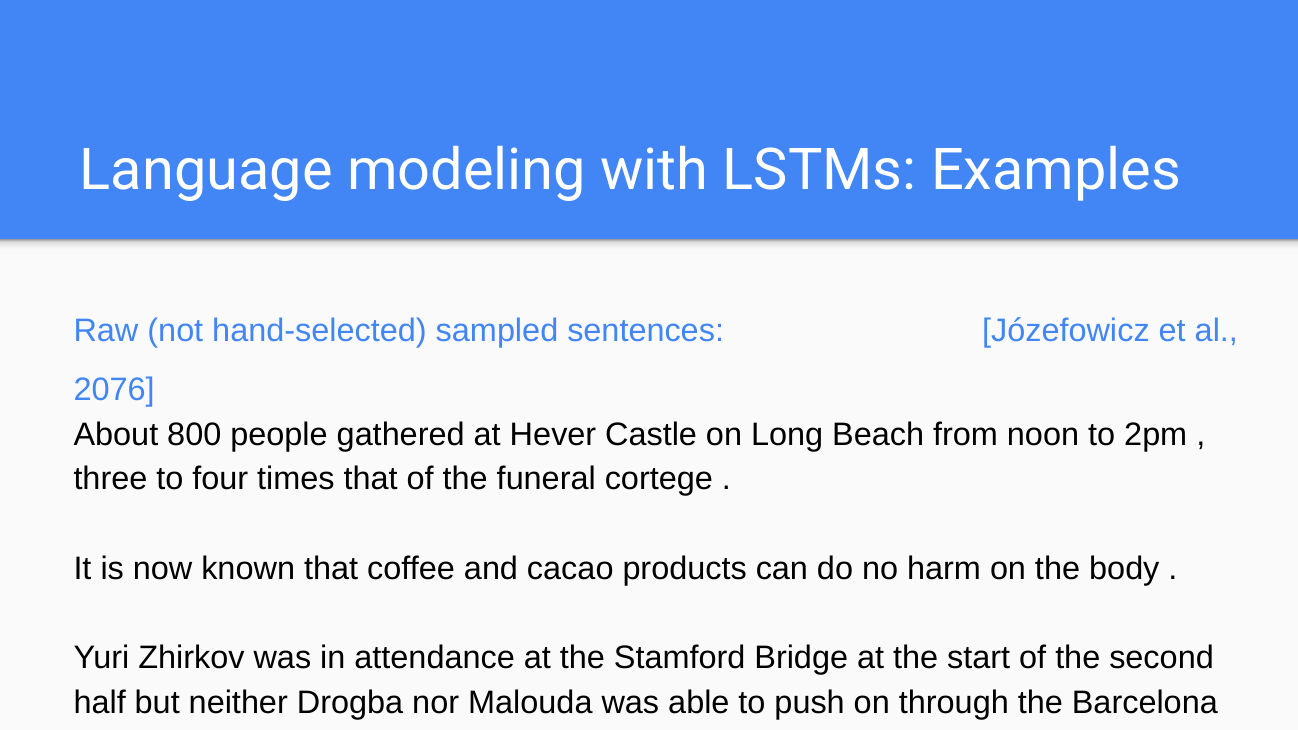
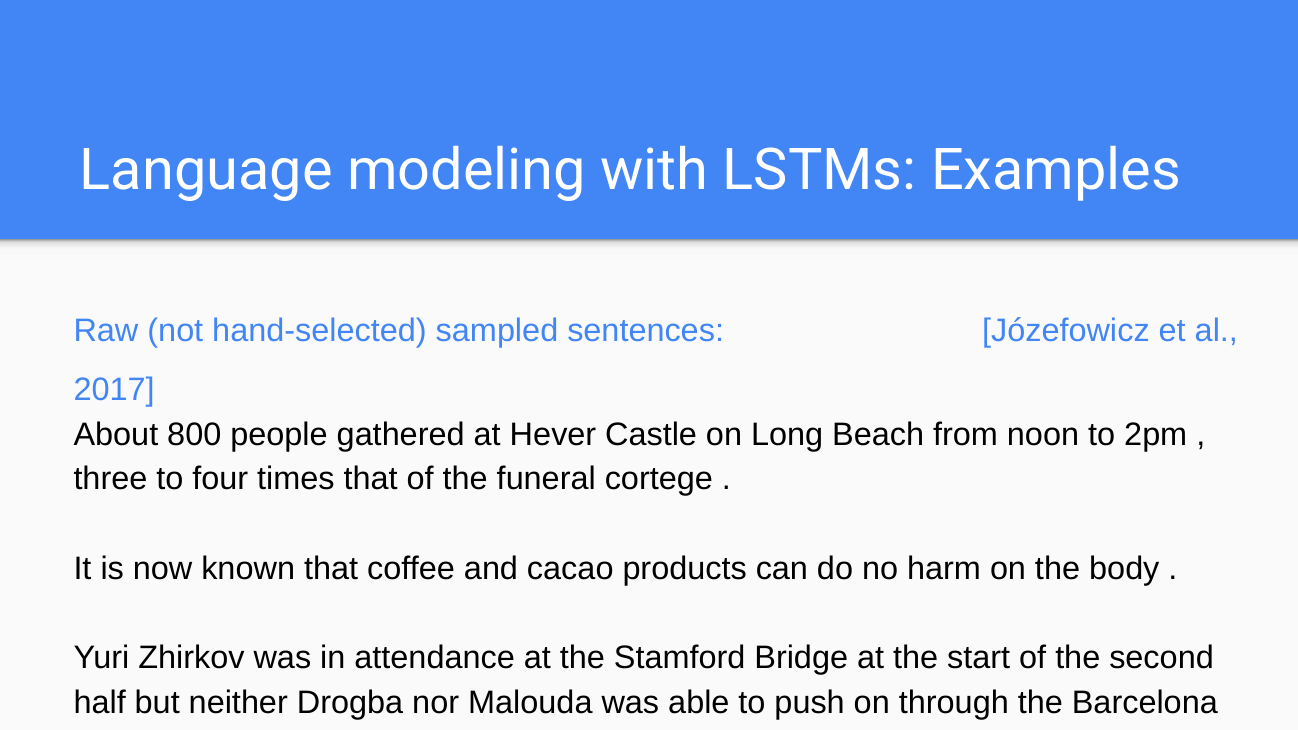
2076: 2076 -> 2017
